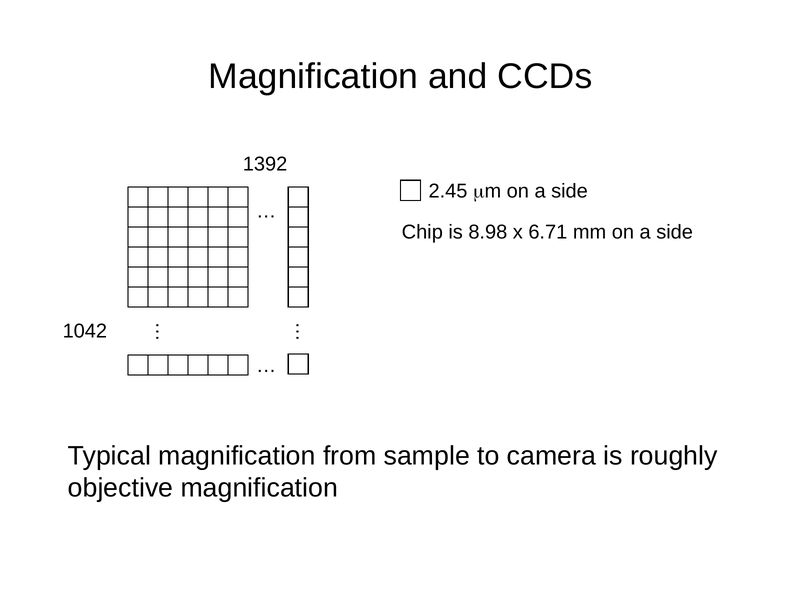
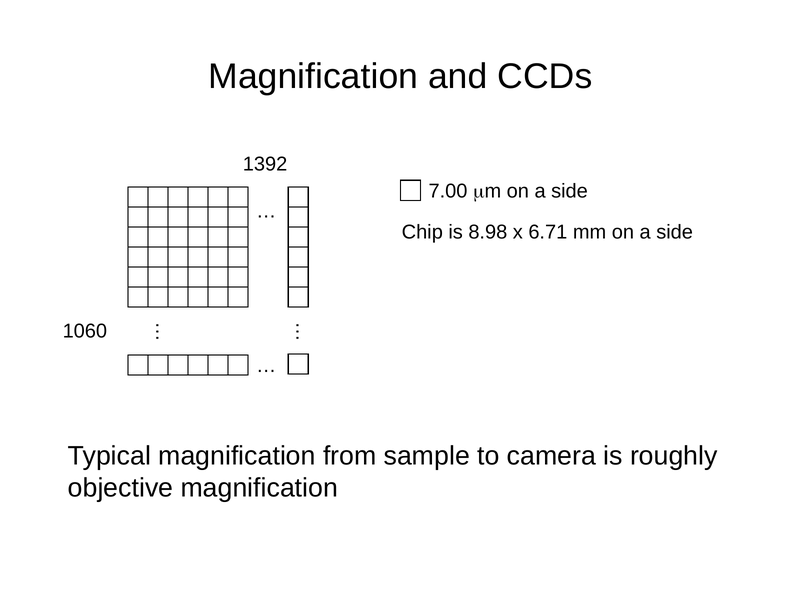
2.45: 2.45 -> 7.00
1042: 1042 -> 1060
